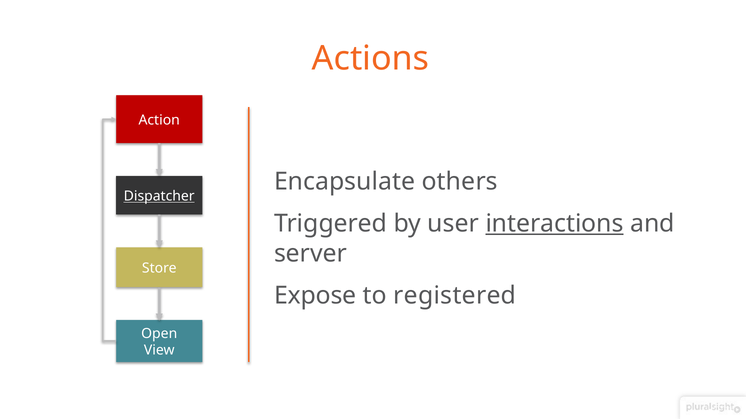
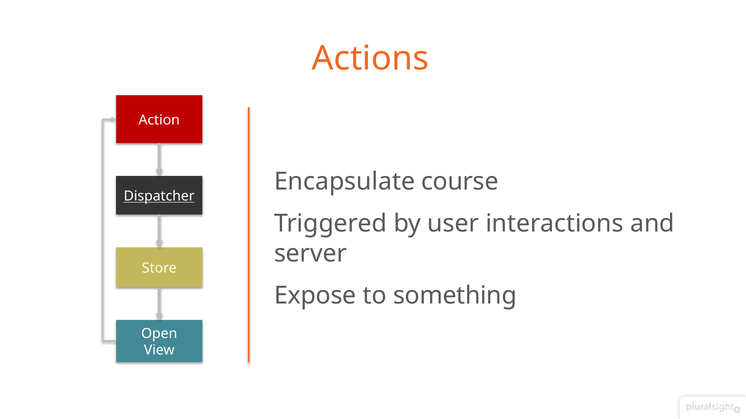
others: others -> course
interactions underline: present -> none
registered: registered -> something
